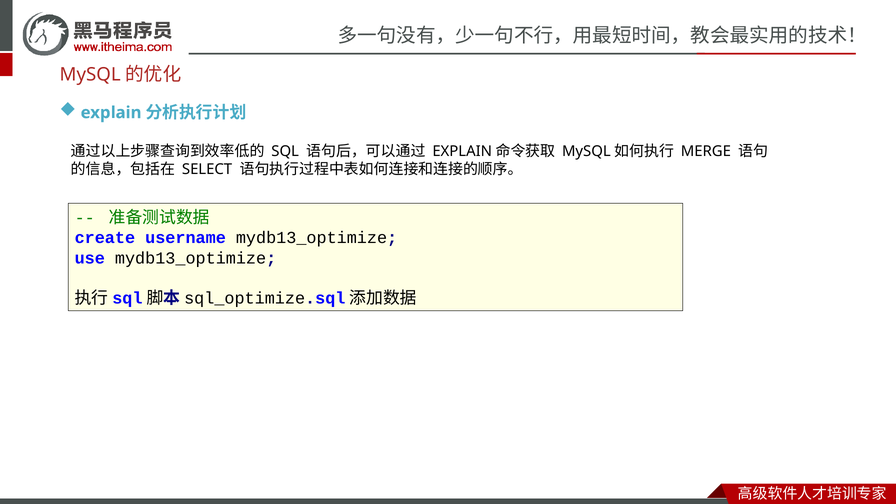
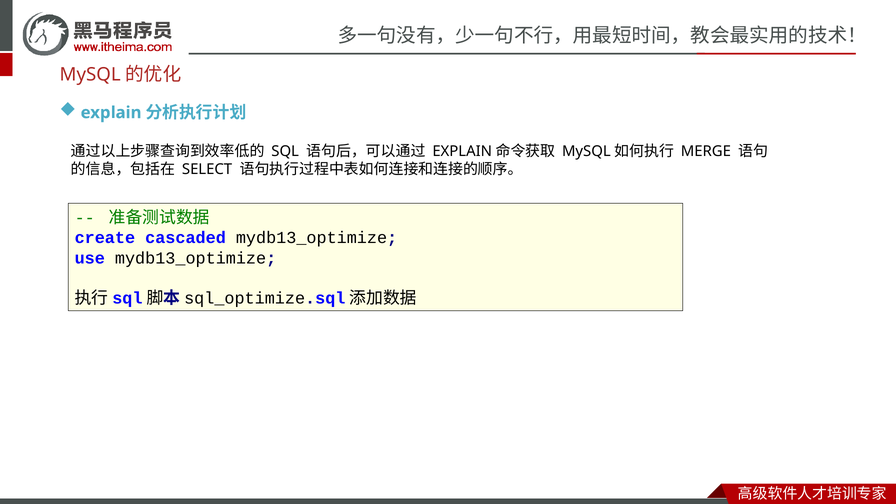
username: username -> cascaded
